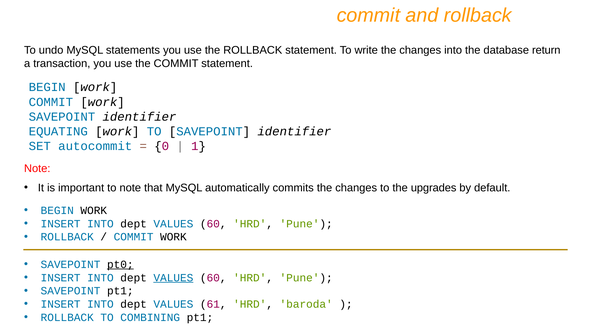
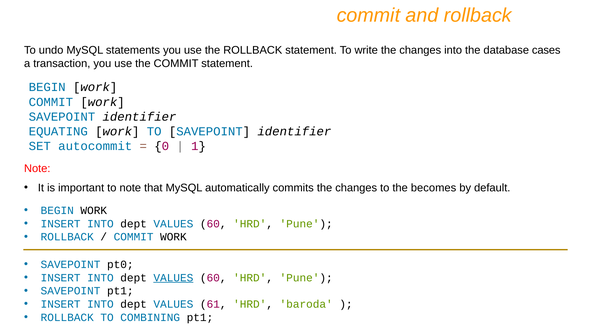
return: return -> cases
upgrades: upgrades -> becomes
pt0 underline: present -> none
